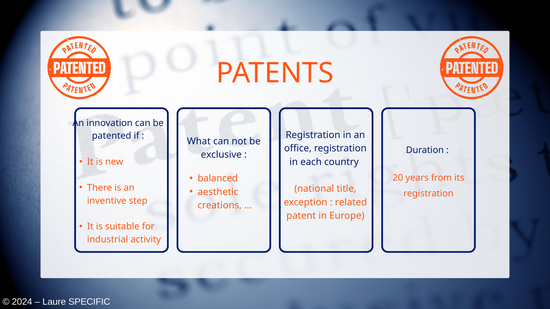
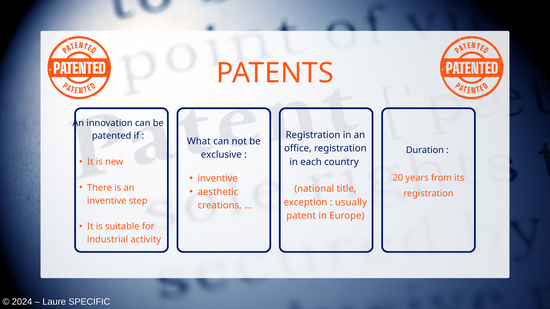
balanced at (218, 179): balanced -> inventive
related: related -> usually
